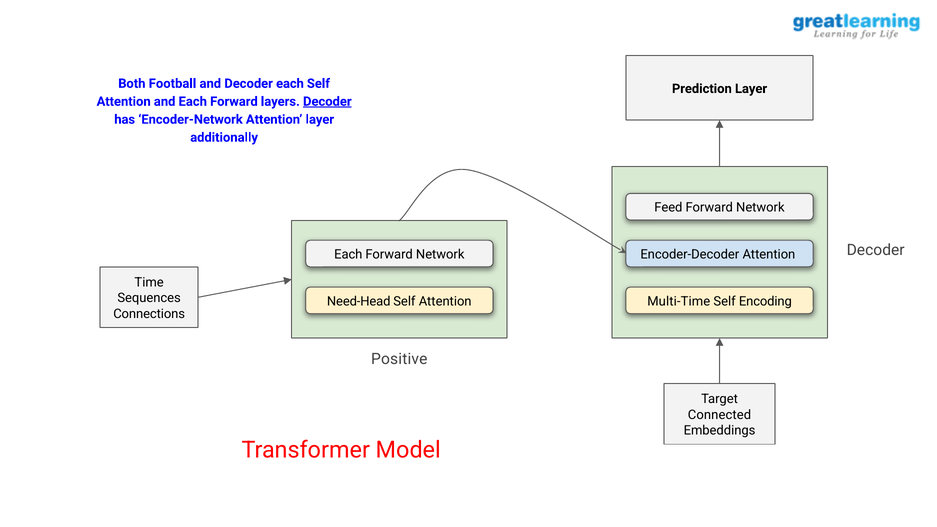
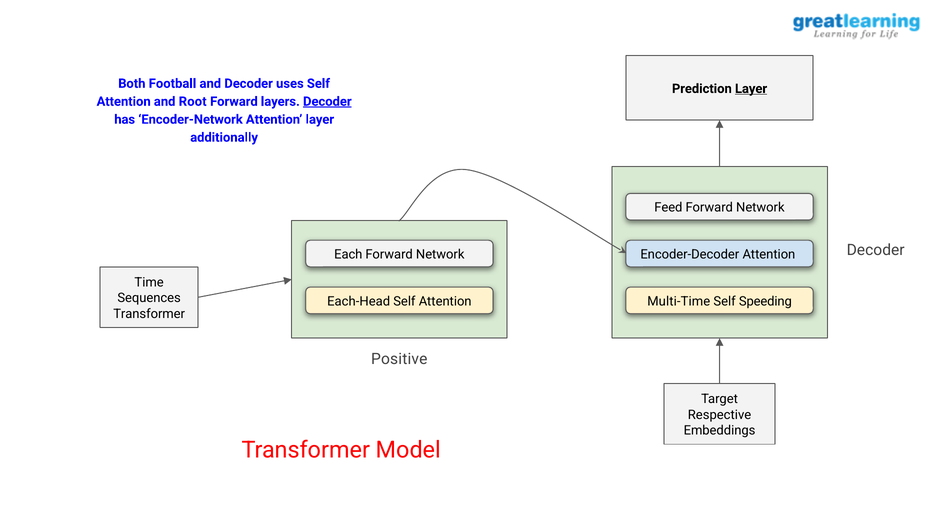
Decoder each: each -> uses
Layer at (751, 89) underline: none -> present
and Each: Each -> Root
Need-Head: Need-Head -> Each-Head
Encoding: Encoding -> Speeding
Connections at (149, 314): Connections -> Transformer
Connected: Connected -> Respective
